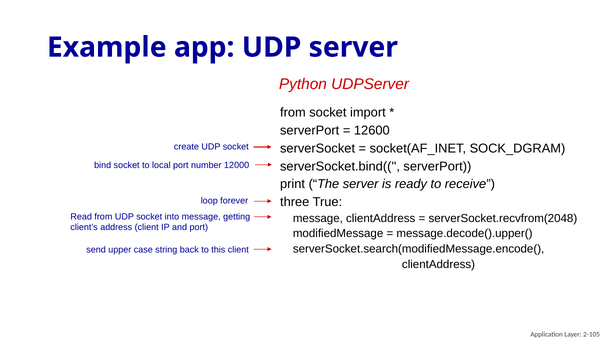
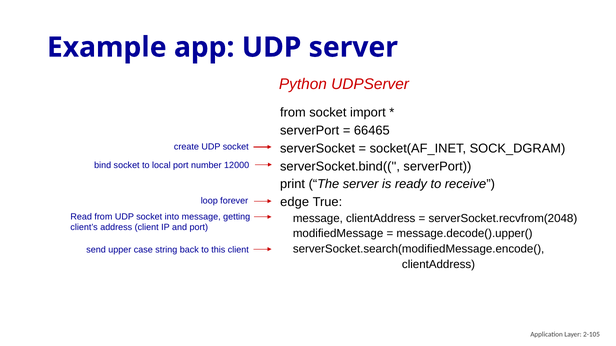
12600: 12600 -> 66465
three: three -> edge
